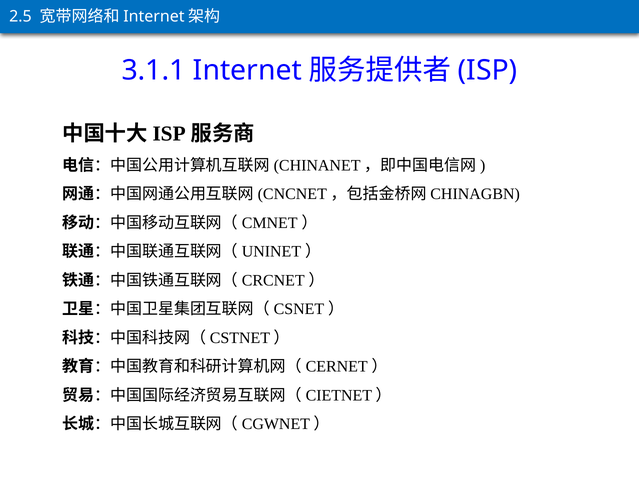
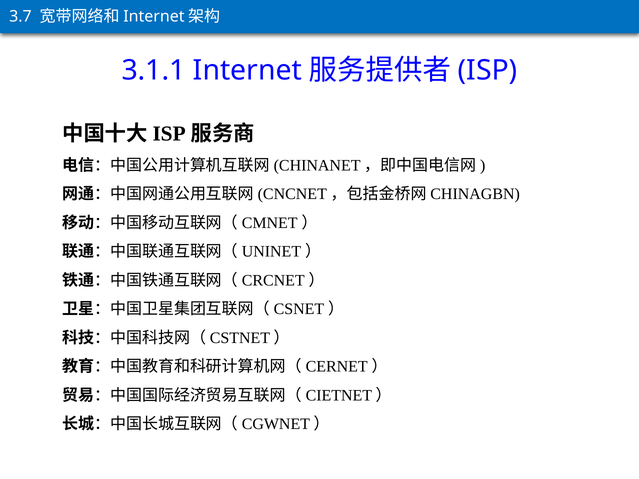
2.5: 2.5 -> 3.7
